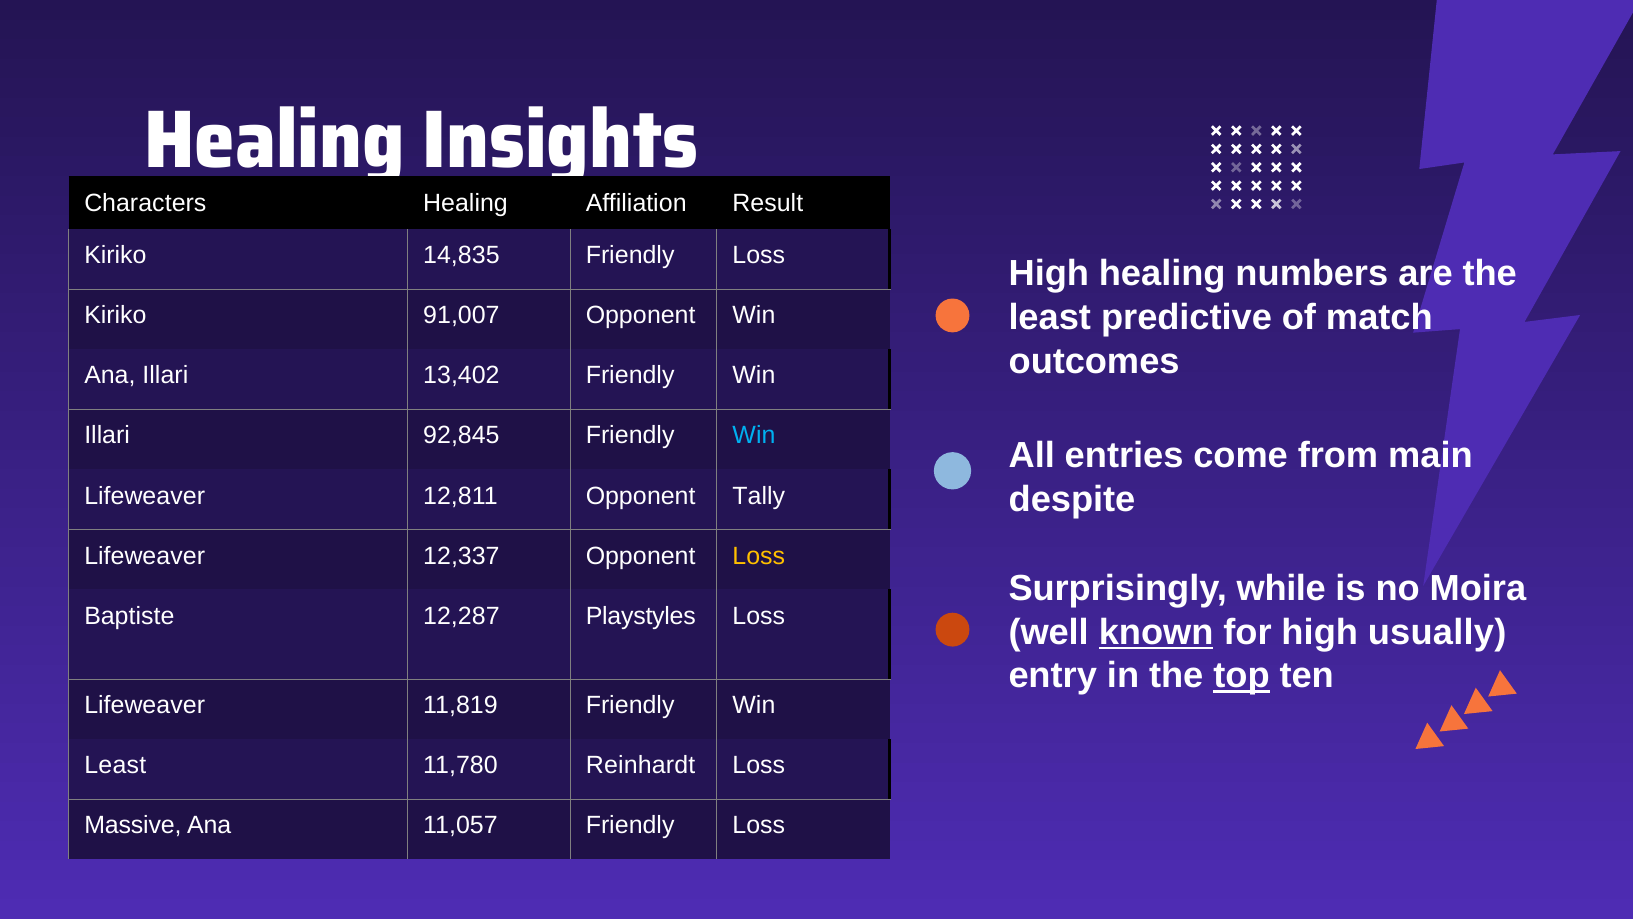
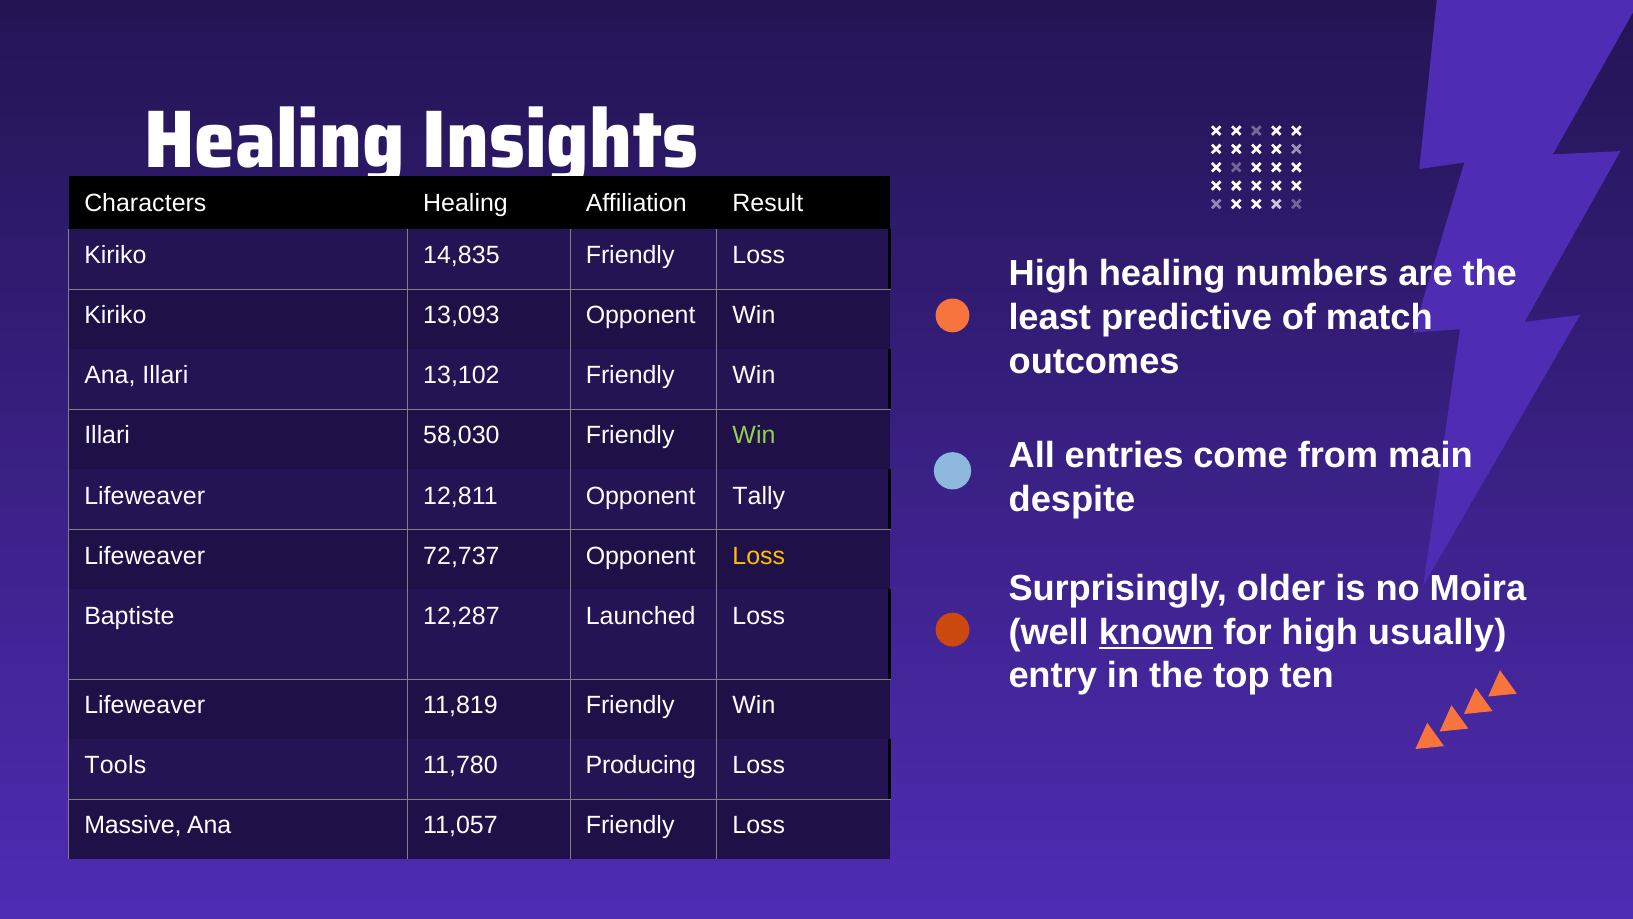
91,007: 91,007 -> 13,093
13,402: 13,402 -> 13,102
92,845: 92,845 -> 58,030
Win at (754, 436) colour: light blue -> light green
12,337: 12,337 -> 72,737
while: while -> older
Playstyles: Playstyles -> Launched
top underline: present -> none
Least at (115, 765): Least -> Tools
Reinhardt: Reinhardt -> Producing
